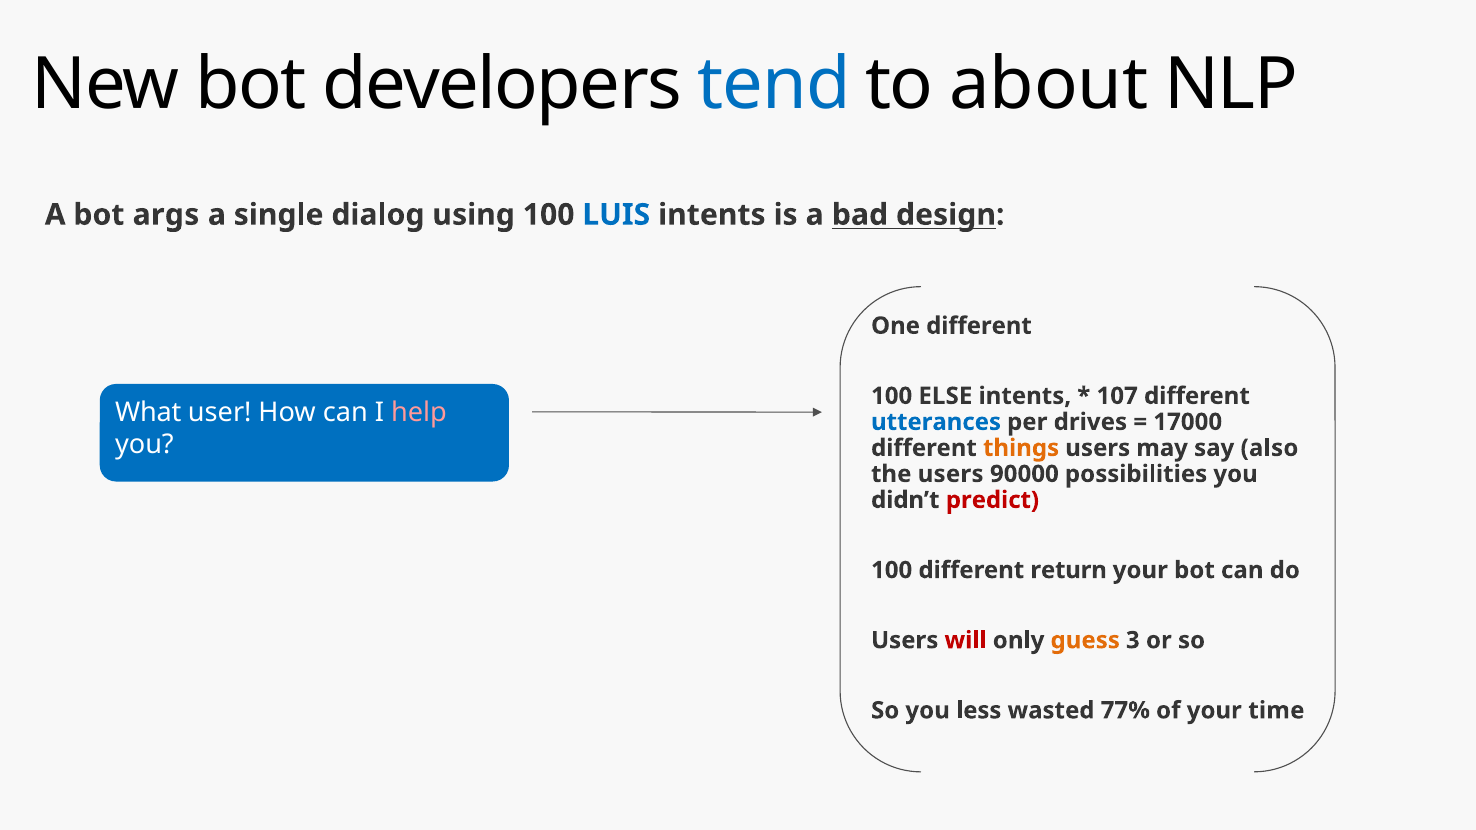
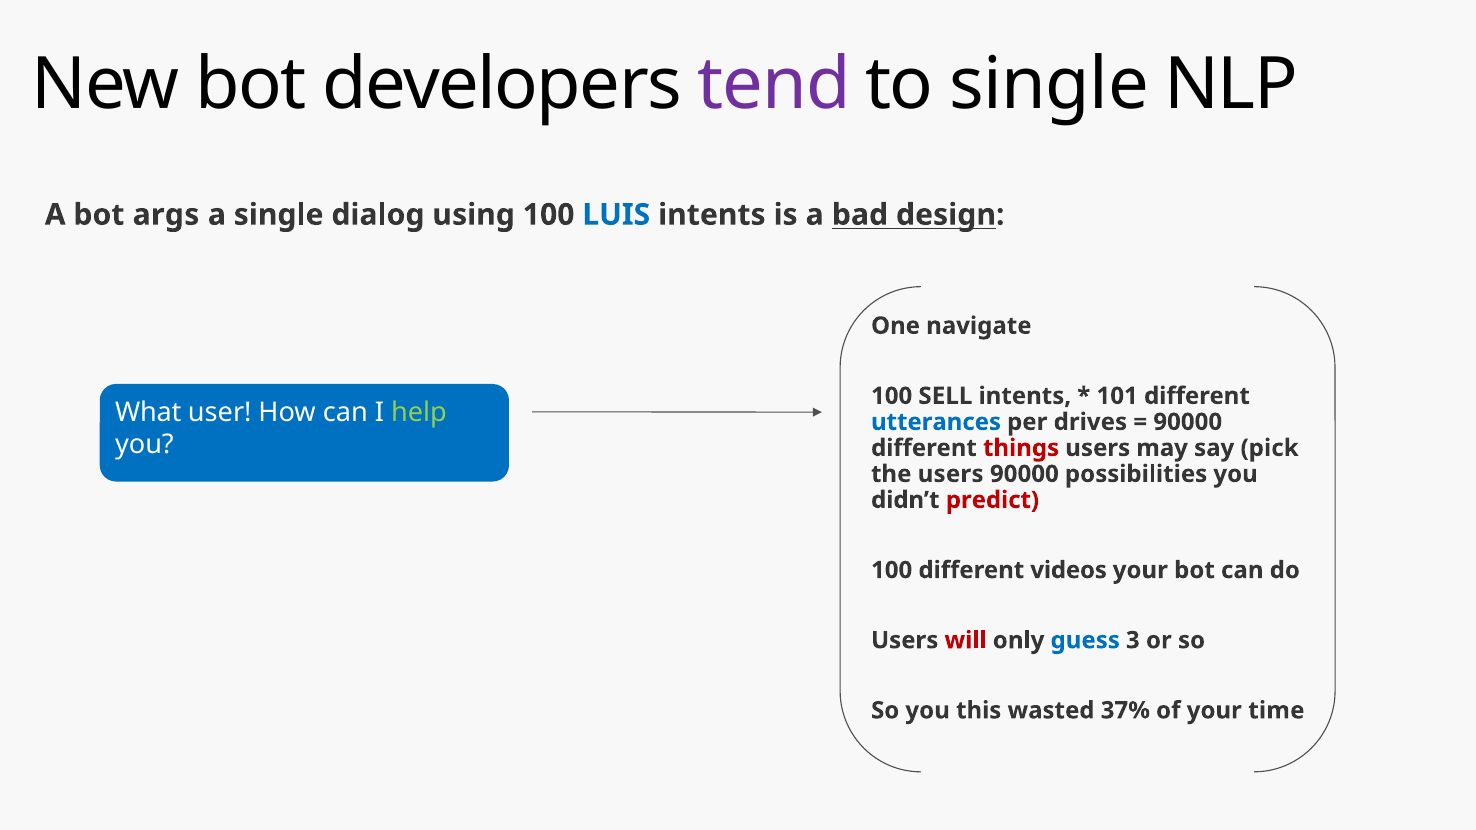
tend colour: blue -> purple
to about: about -> single
One different: different -> navigate
ELSE: ELSE -> SELL
107: 107 -> 101
help colour: pink -> light green
17000 at (1188, 422): 17000 -> 90000
things colour: orange -> red
also: also -> pick
return: return -> videos
guess colour: orange -> blue
less: less -> this
77%: 77% -> 37%
